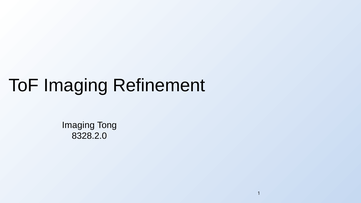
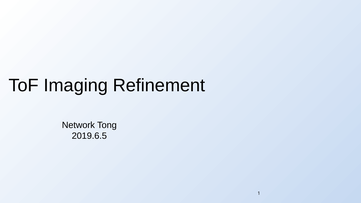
Imaging at (78, 125): Imaging -> Network
8328.2.0: 8328.2.0 -> 2019.6.5
